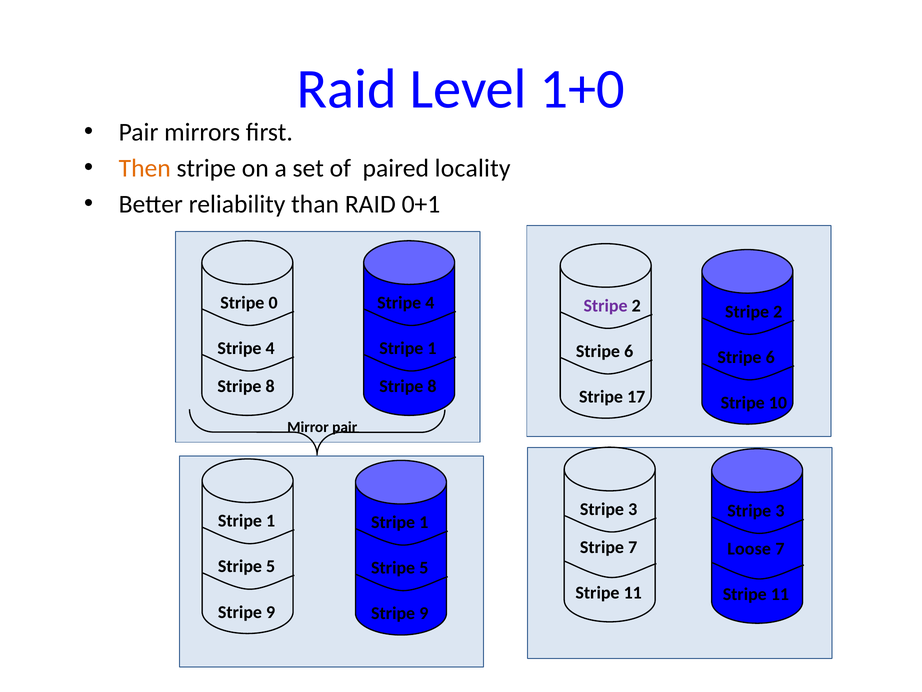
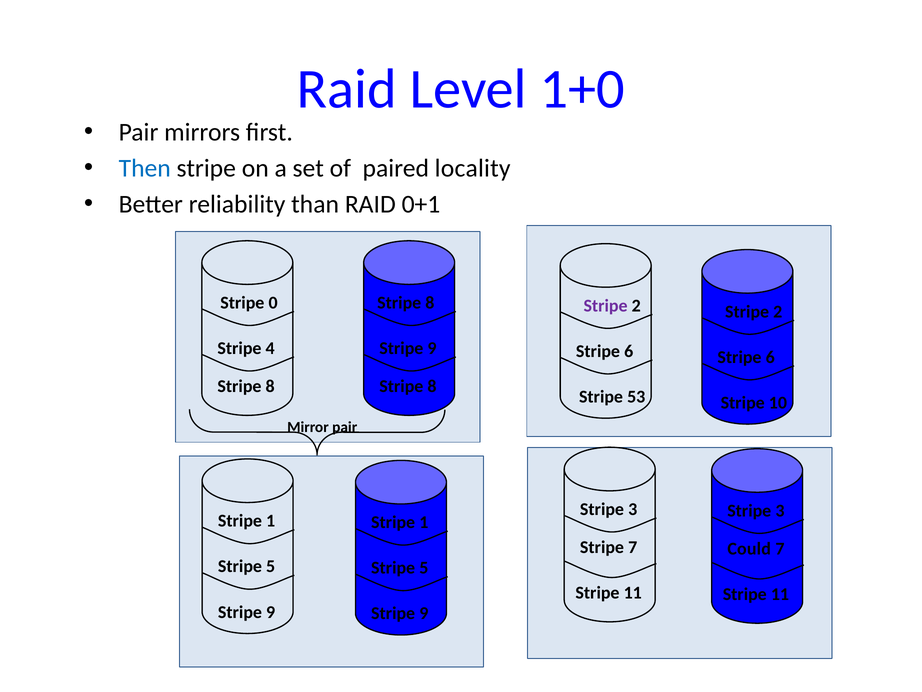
Then colour: orange -> blue
4 at (430, 303): 4 -> 8
1 at (432, 348): 1 -> 9
17: 17 -> 53
Loose: Loose -> Could
